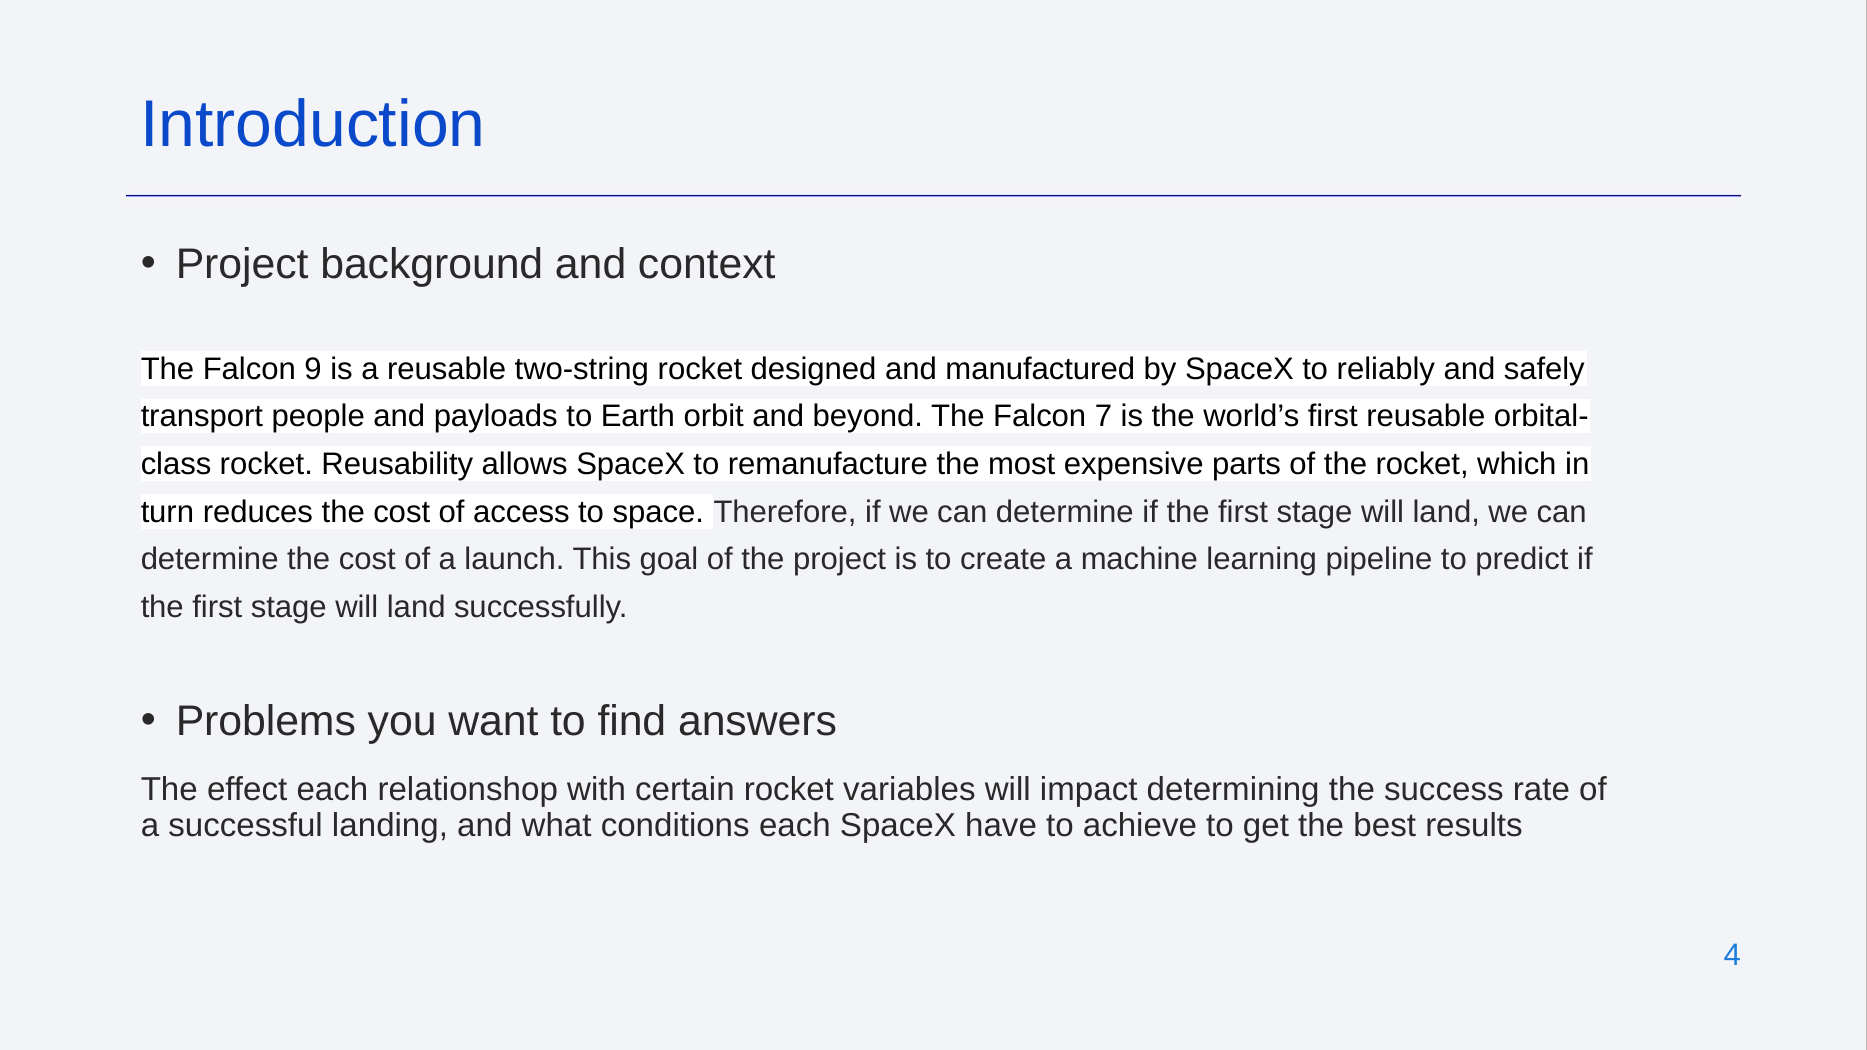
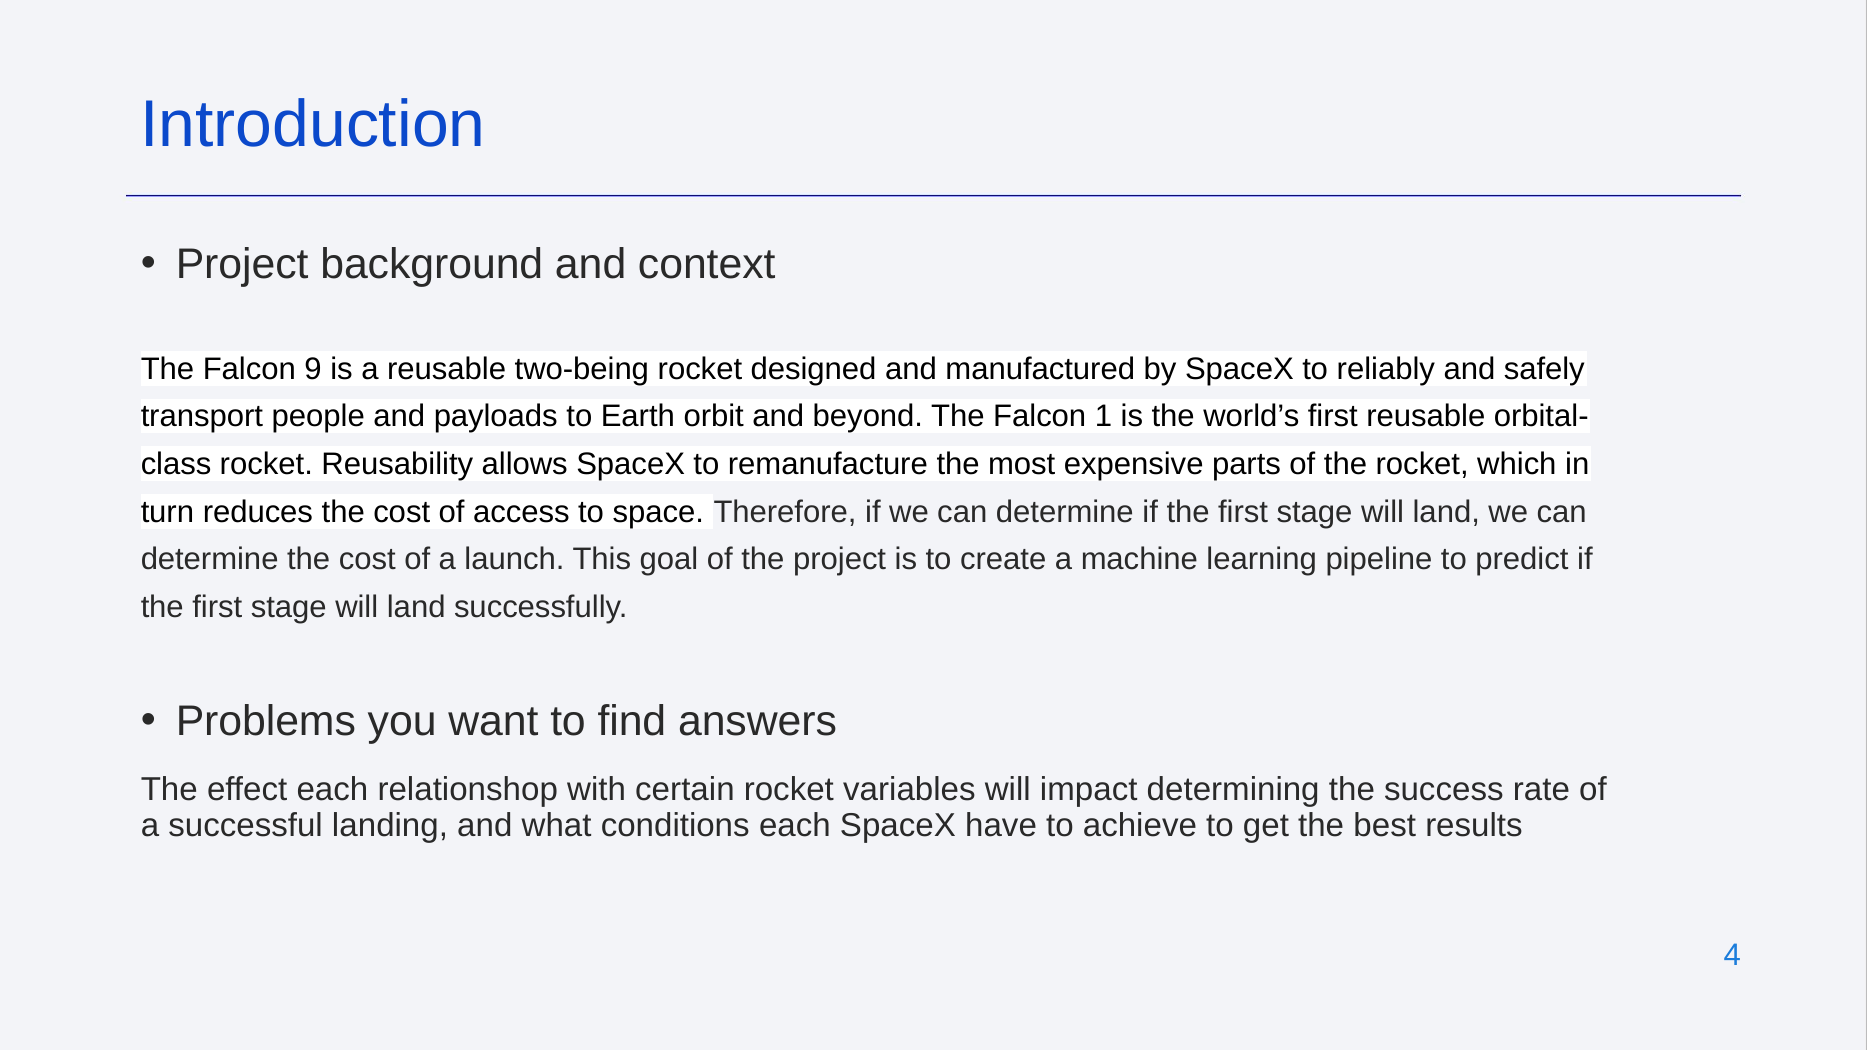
two-string: two-string -> two-being
7: 7 -> 1
